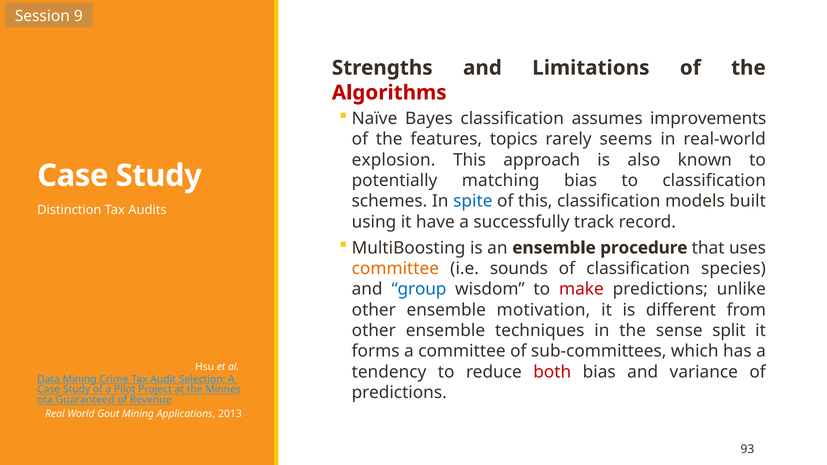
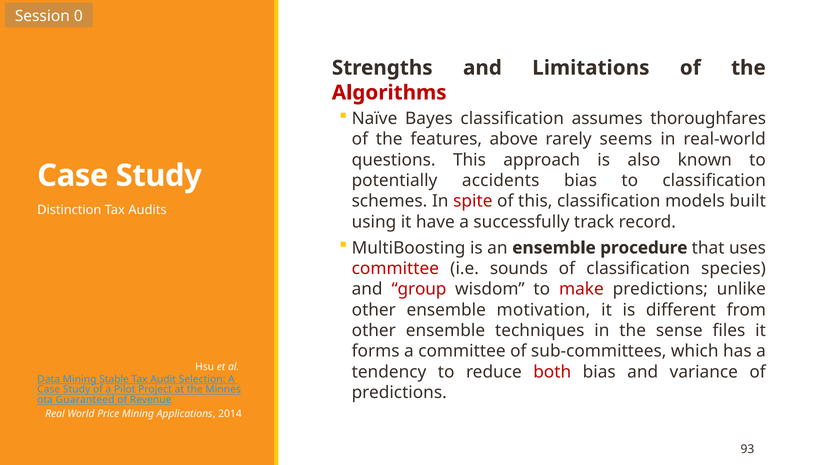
9: 9 -> 0
improvements: improvements -> thoroughfares
topics: topics -> above
explosion: explosion -> questions
matching: matching -> accidents
spite colour: blue -> red
committee at (395, 269) colour: orange -> red
group colour: blue -> red
split: split -> files
Crime: Crime -> Stable
Gout: Gout -> Price
2013: 2013 -> 2014
